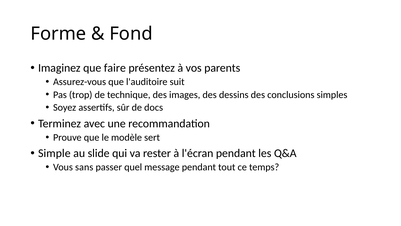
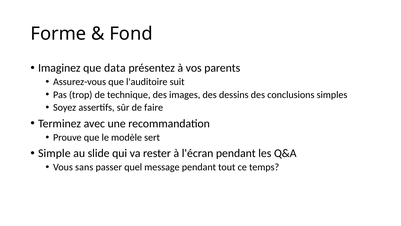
faire: faire -> data
docs: docs -> faire
